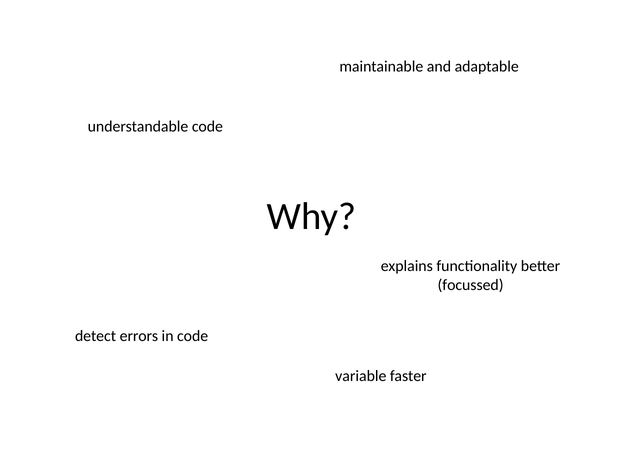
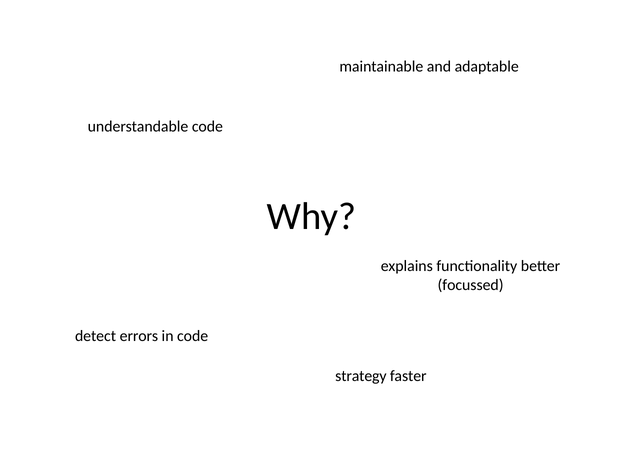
variable: variable -> strategy
